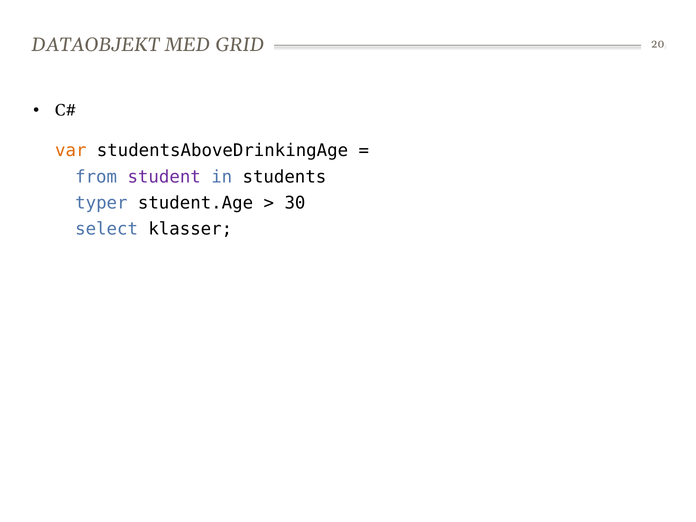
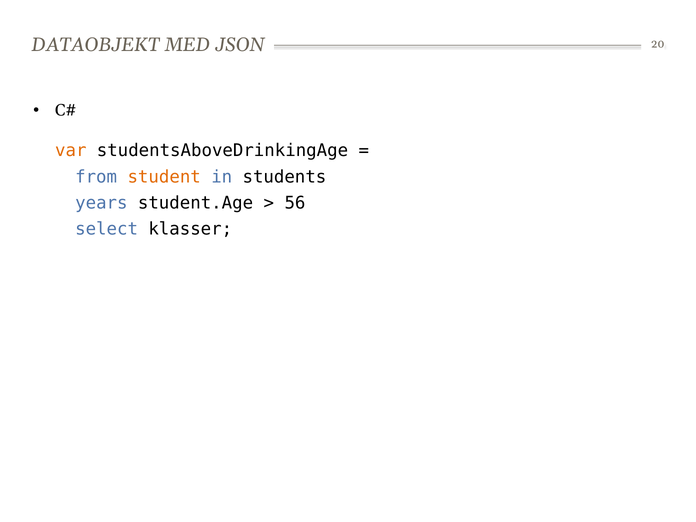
GRID: GRID -> JSON
student colour: purple -> orange
typer: typer -> years
30: 30 -> 56
